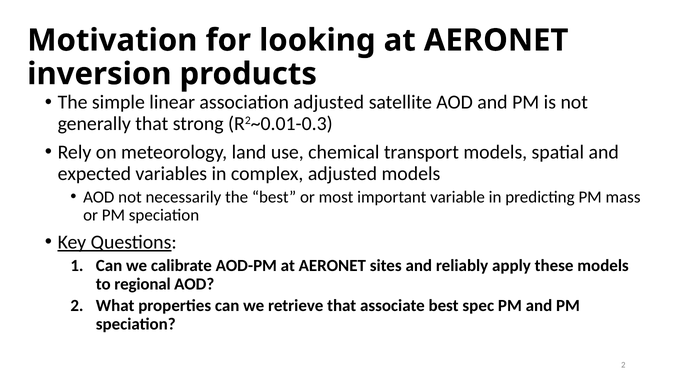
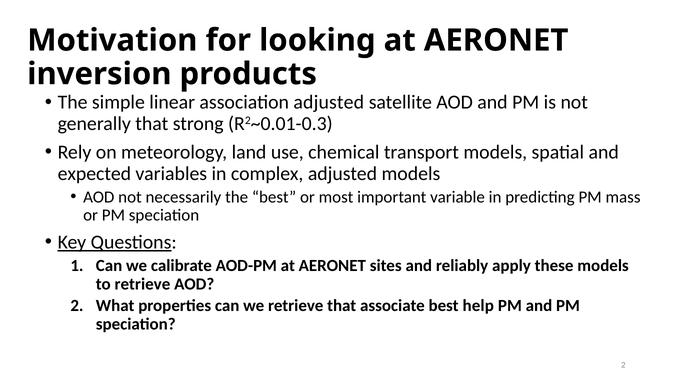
to regional: regional -> retrieve
spec: spec -> help
